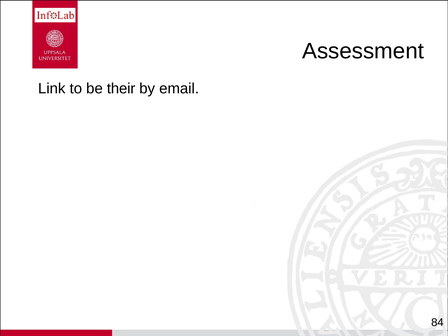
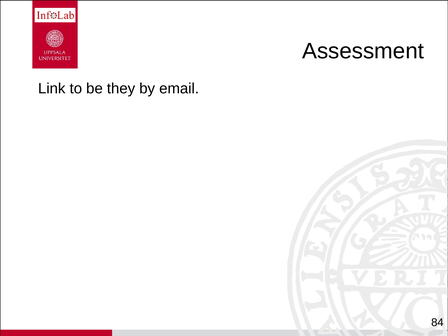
their: their -> they
